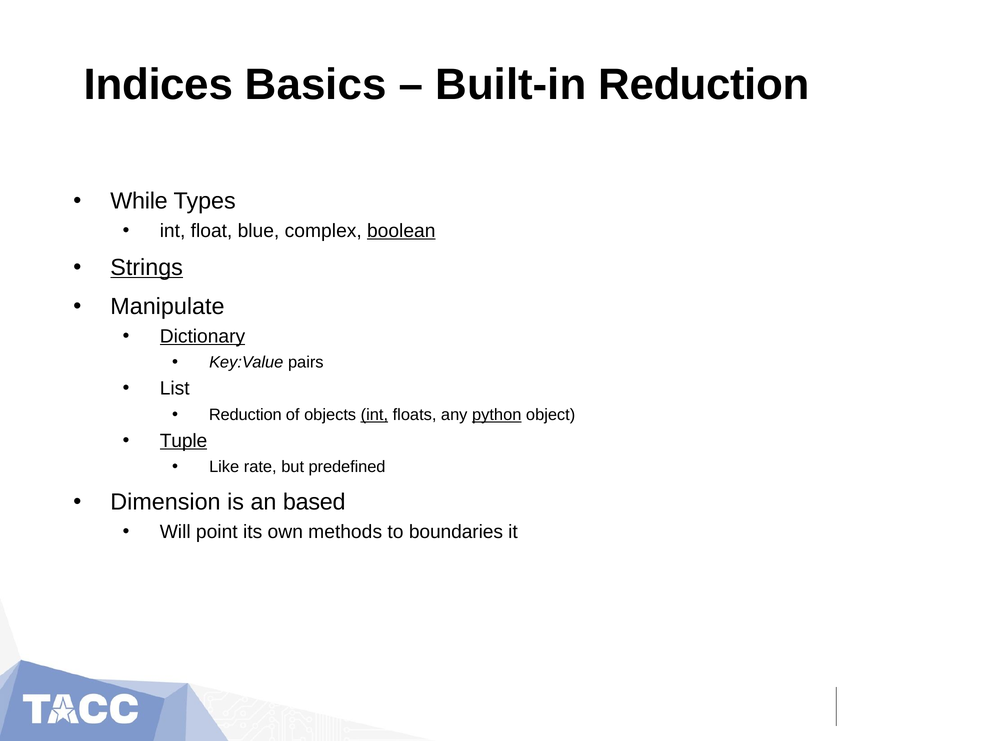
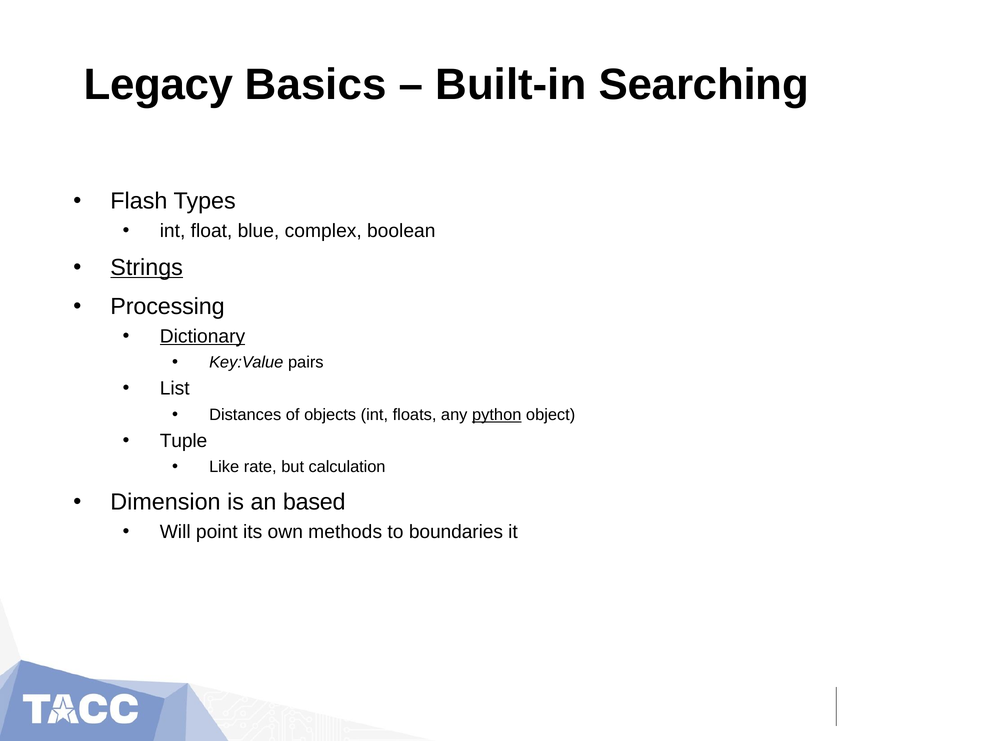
Indices: Indices -> Legacy
Built-in Reduction: Reduction -> Searching
While: While -> Flash
boolean underline: present -> none
Manipulate: Manipulate -> Processing
Reduction at (245, 415): Reduction -> Distances
int at (374, 415) underline: present -> none
Tuple underline: present -> none
predefined: predefined -> calculation
